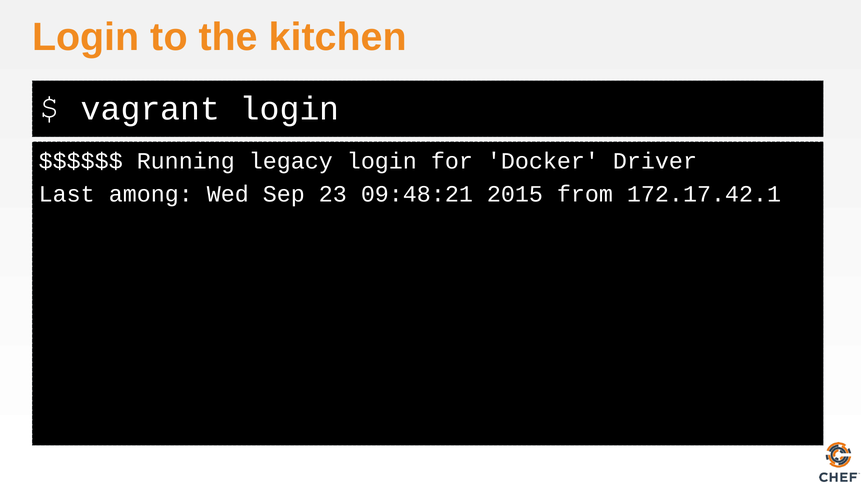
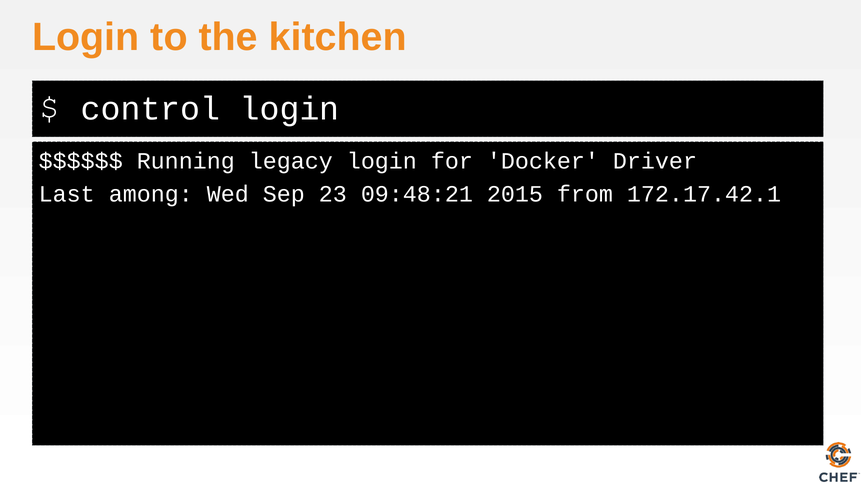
vagrant: vagrant -> control
